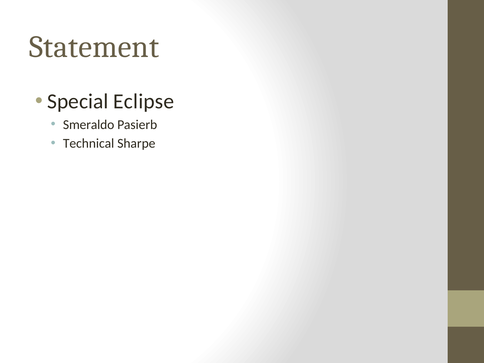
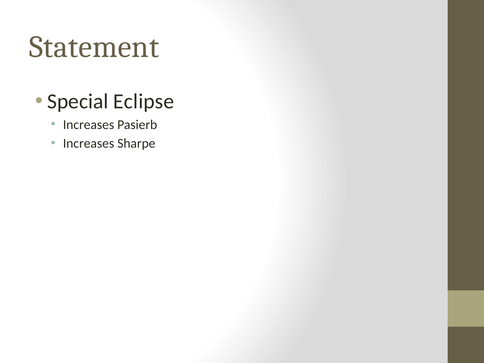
Smeraldo at (89, 125): Smeraldo -> Increases
Technical at (89, 143): Technical -> Increases
